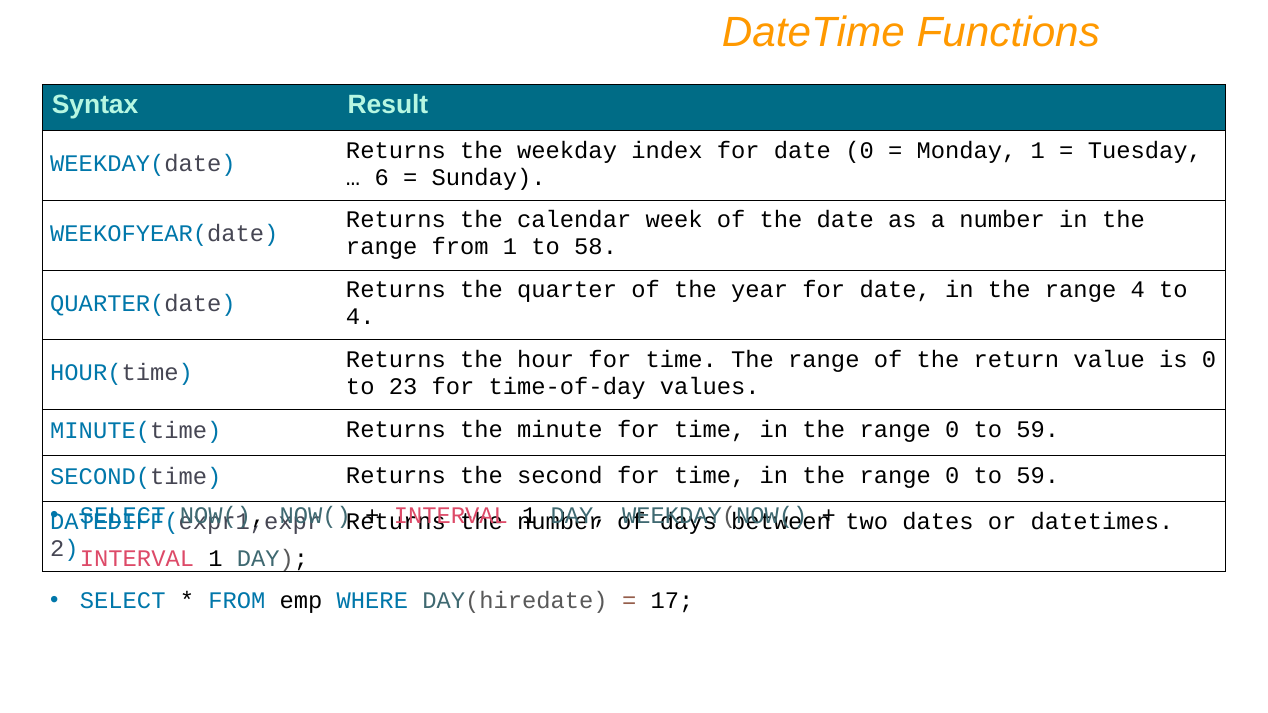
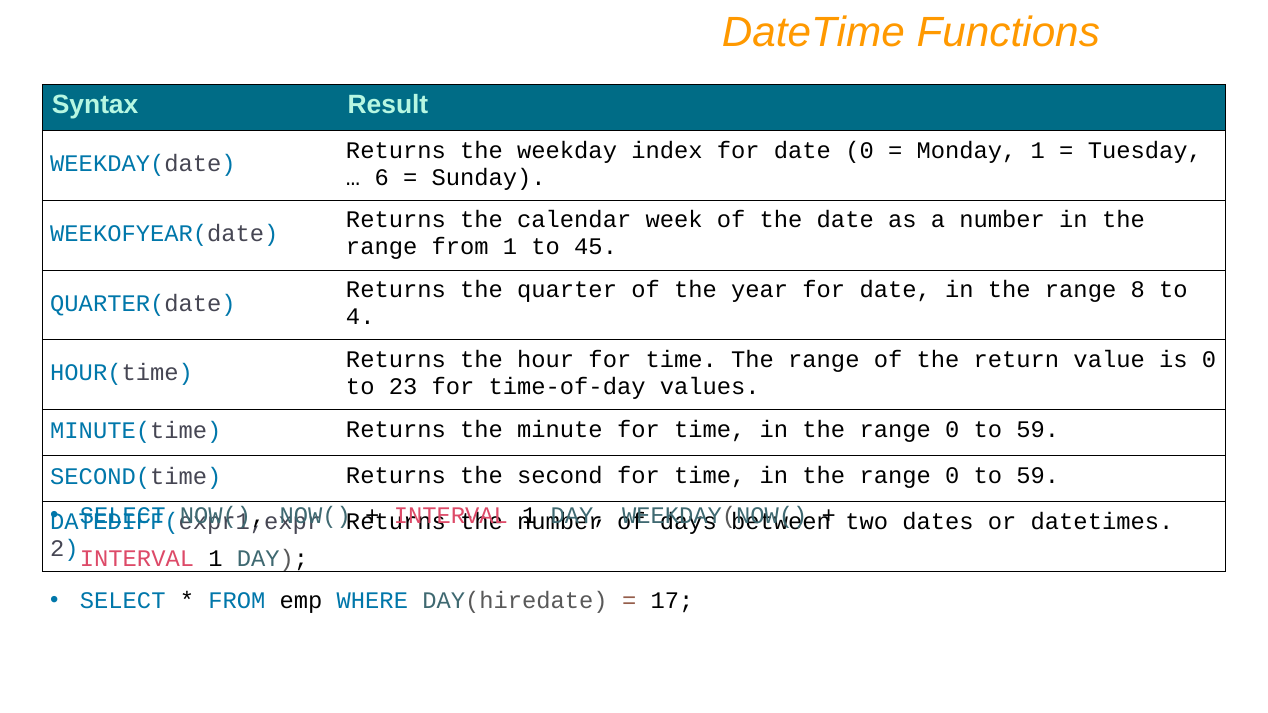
58: 58 -> 45
range 4: 4 -> 8
